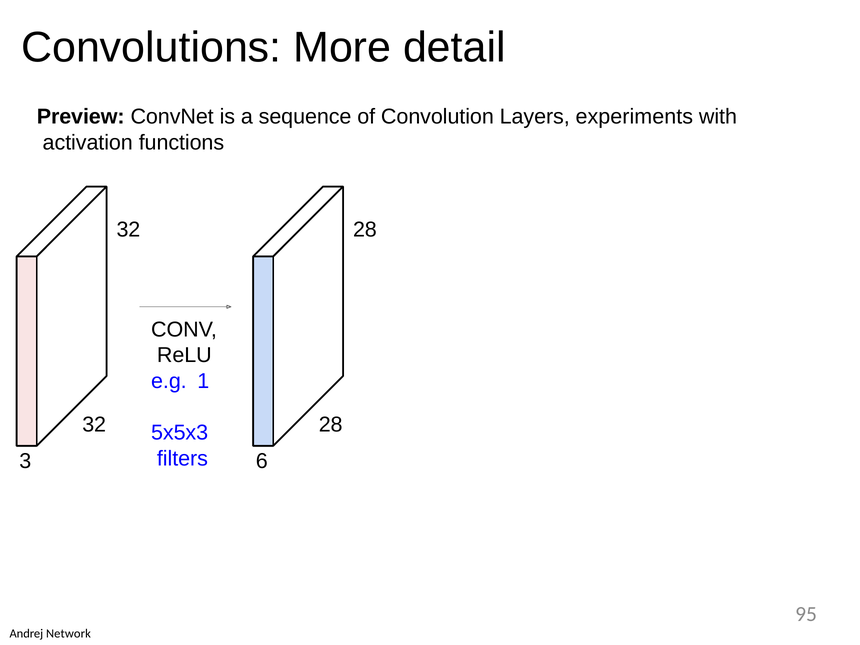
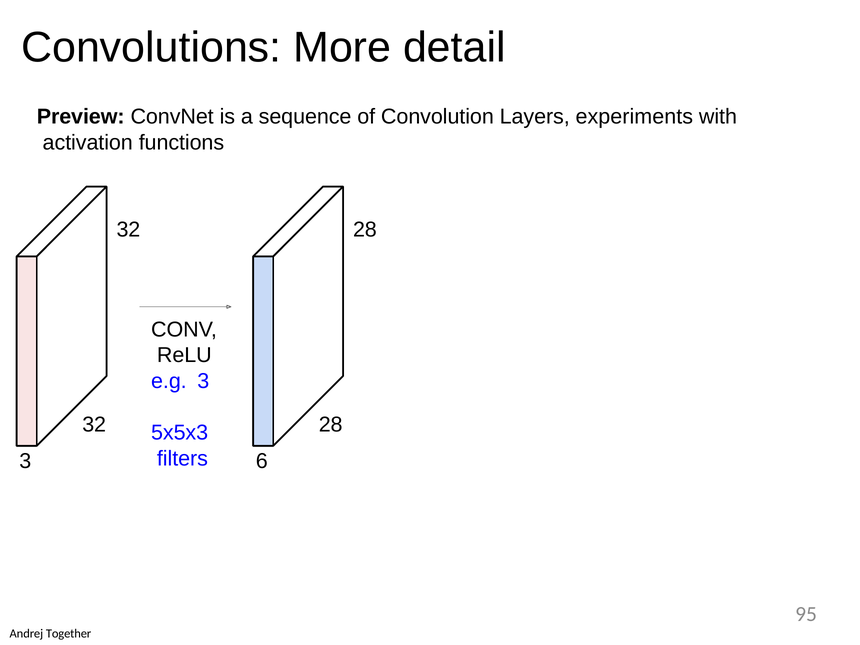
e.g 1: 1 -> 3
Network: Network -> Together
